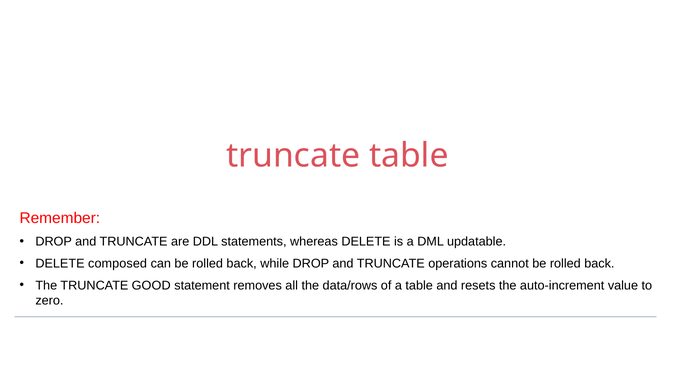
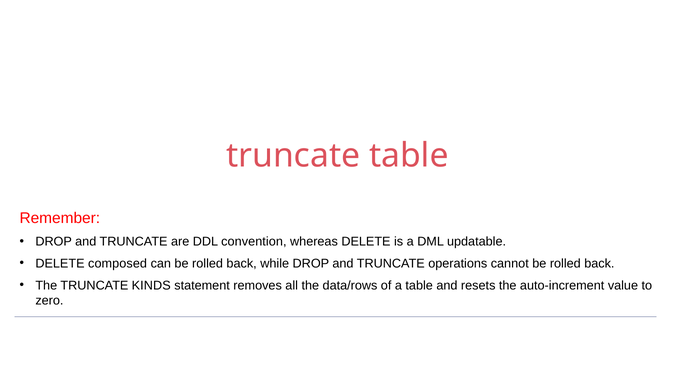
statements: statements -> convention
GOOD: GOOD -> KINDS
